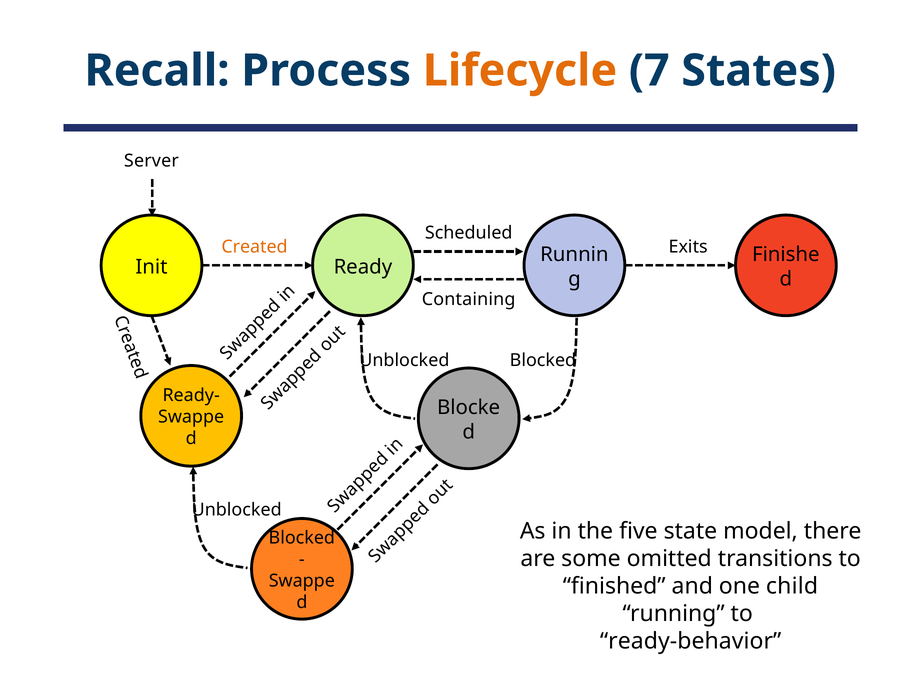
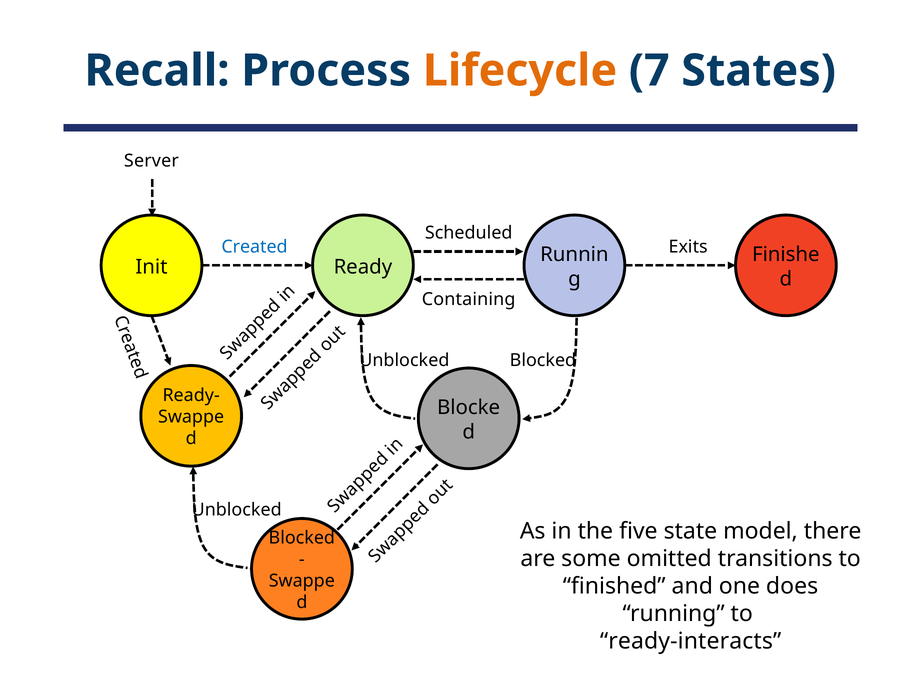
Created colour: orange -> blue
child: child -> does
ready-behavior: ready-behavior -> ready-interacts
